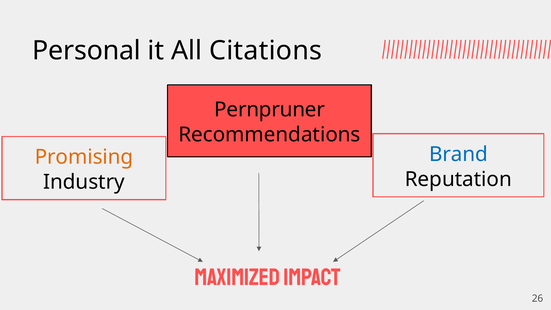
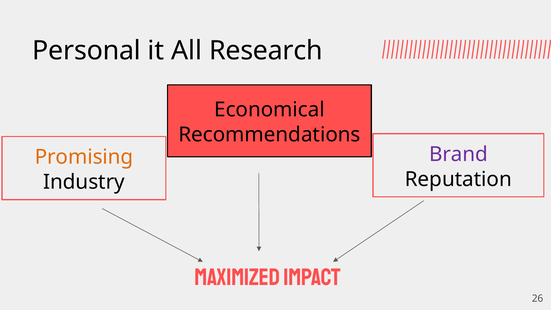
Citations: Citations -> Research
Pernpruner: Pernpruner -> Economical
Brand colour: blue -> purple
